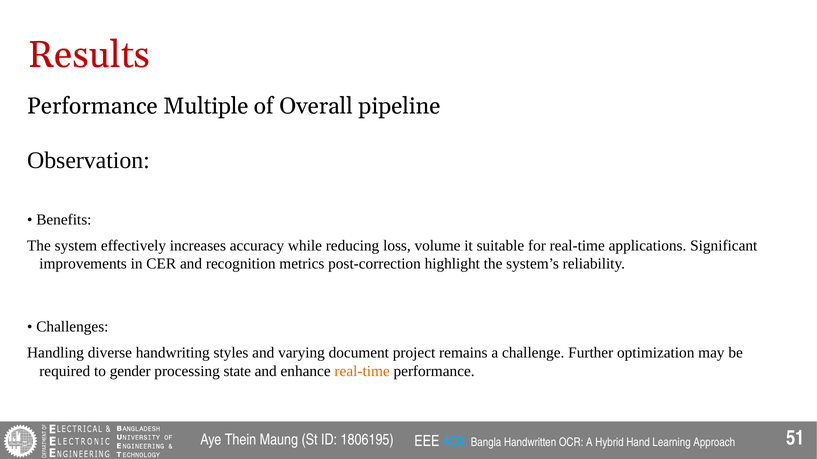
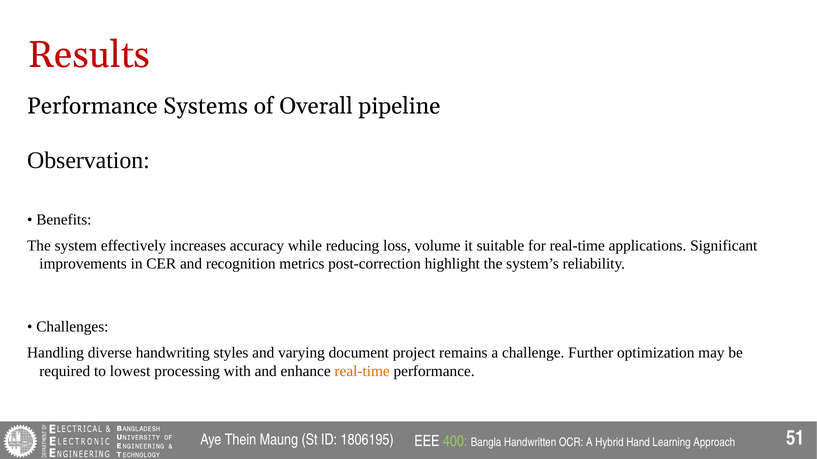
Multiple: Multiple -> Systems
gender: gender -> lowest
state: state -> with
400 colour: light blue -> light green
